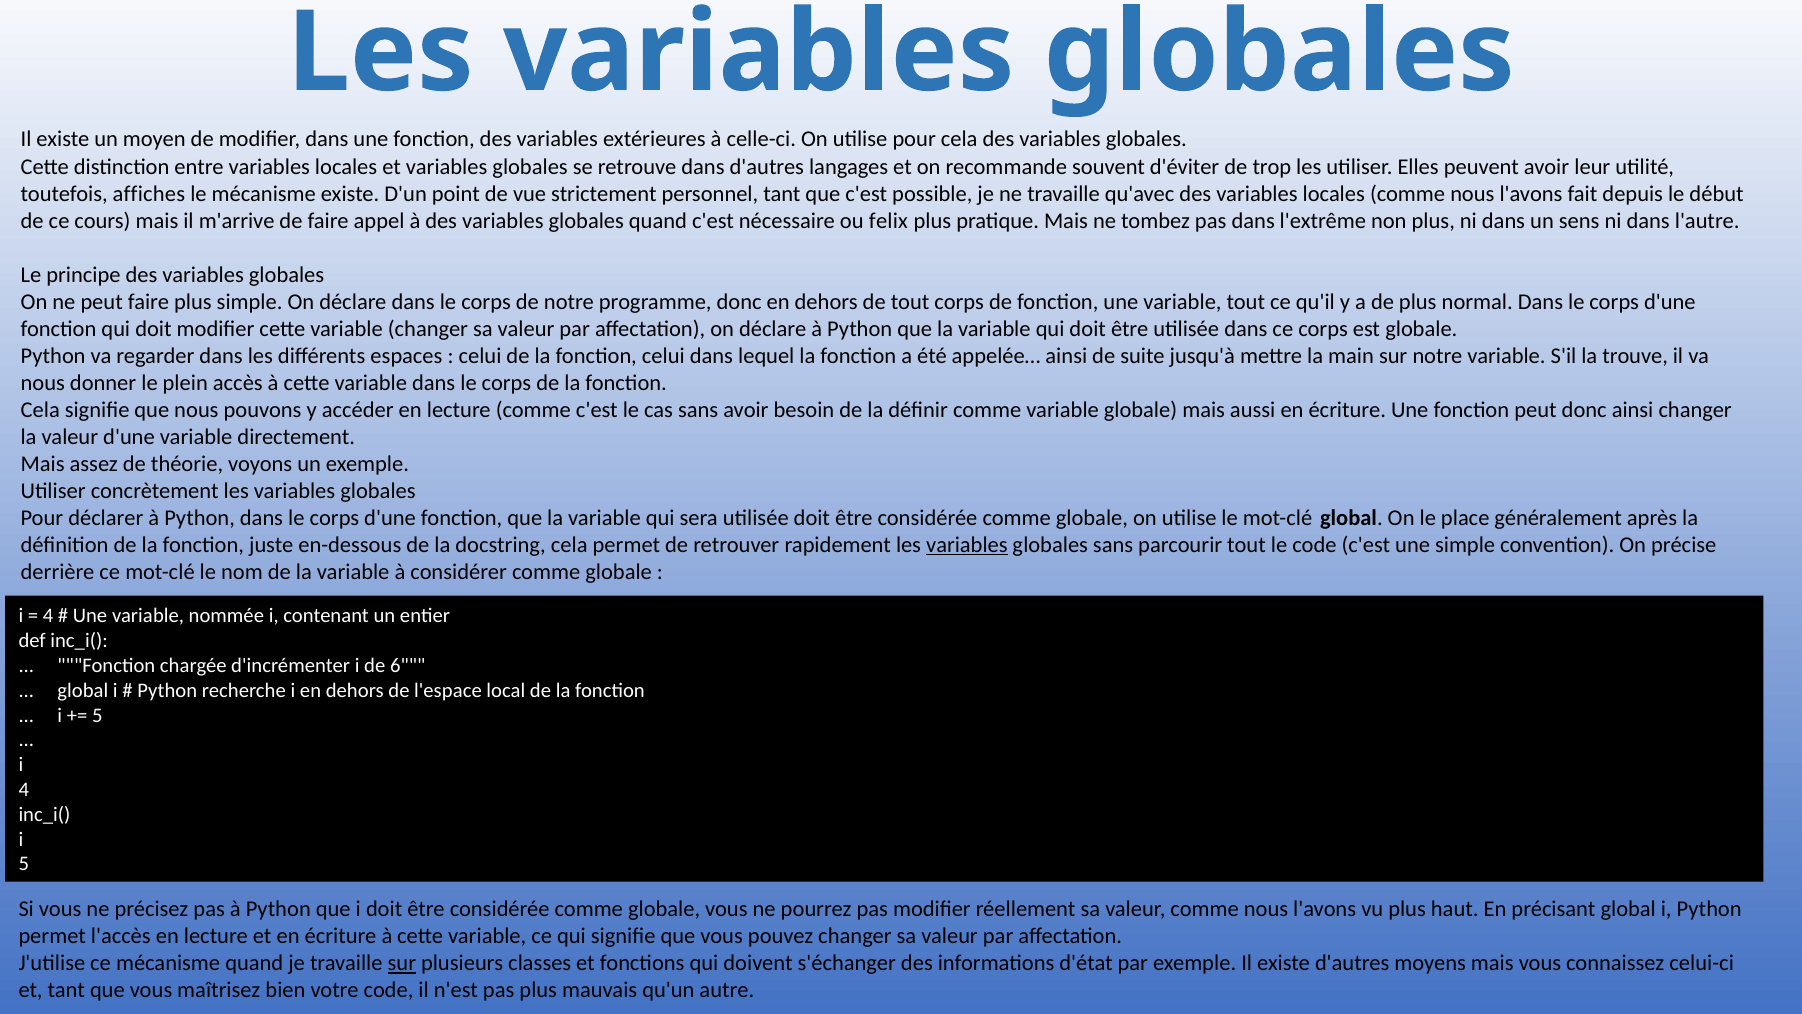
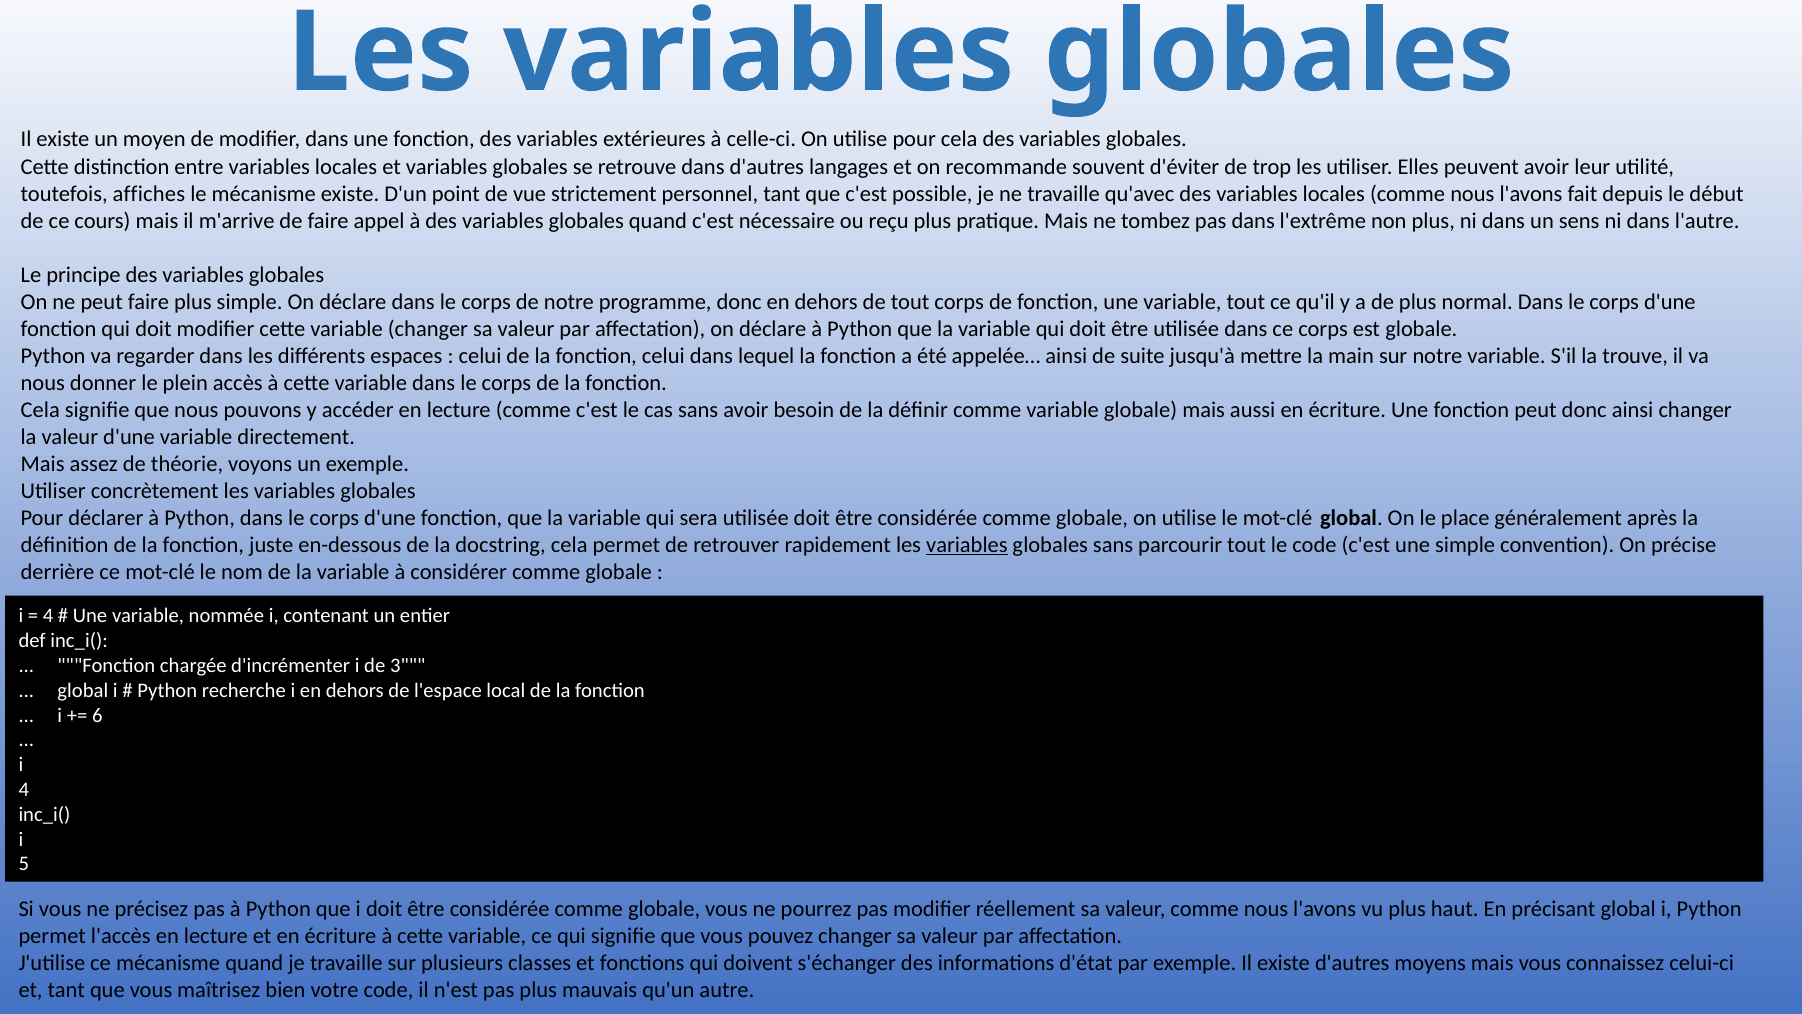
felix: felix -> reçu
6: 6 -> 3
5 at (97, 715): 5 -> 6
sur at (402, 963) underline: present -> none
